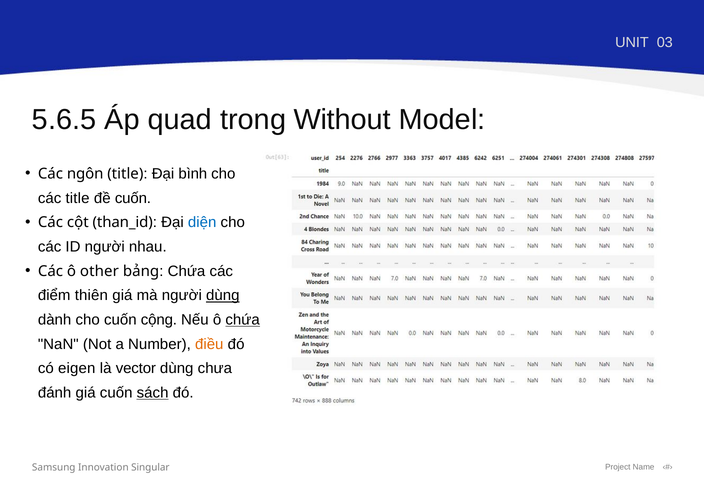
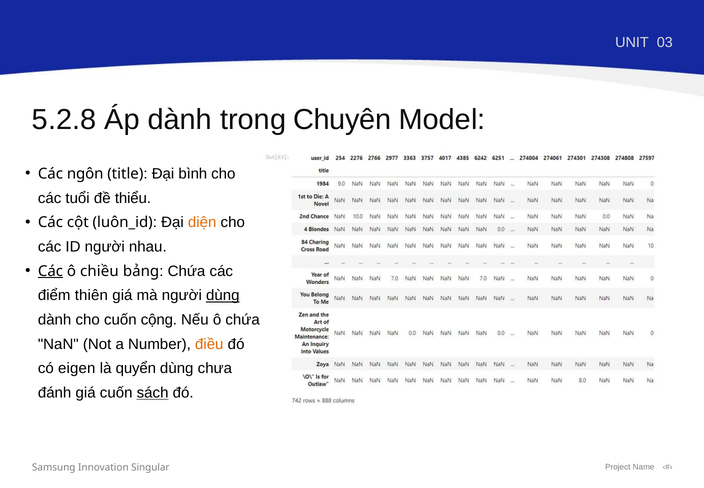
5.6.5: 5.6.5 -> 5.2.8
Áp quad: quad -> dành
Without: Without -> Chuyên
các title: title -> tuổi
đề cuốn: cuốn -> thiểu
than_id: than_id -> luôn_id
diện colour: blue -> orange
Các at (50, 271) underline: none -> present
other: other -> chiều
chứa at (243, 320) underline: present -> none
vector: vector -> quyển
